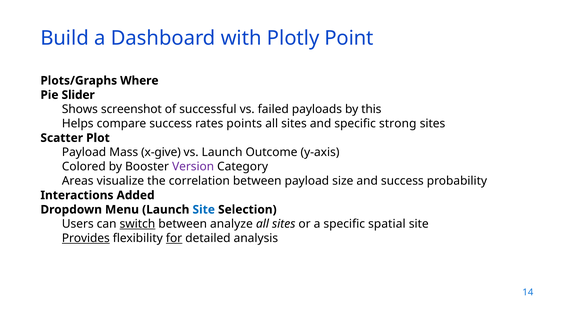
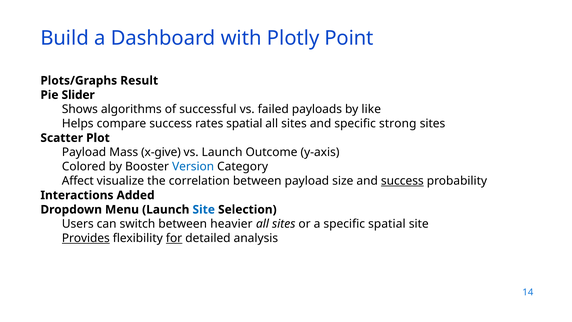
Where: Where -> Result
screenshot: screenshot -> algorithms
this: this -> like
rates points: points -> spatial
Version colour: purple -> blue
Areas: Areas -> Affect
success at (402, 181) underline: none -> present
switch underline: present -> none
analyze: analyze -> heavier
